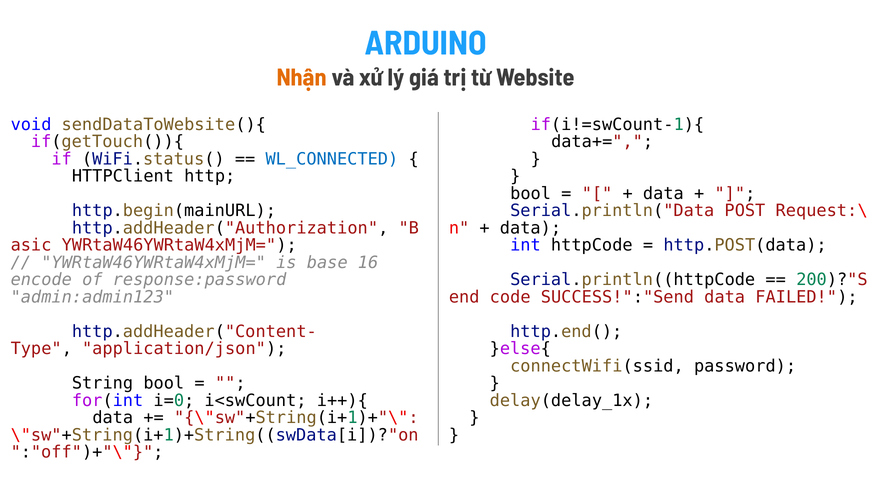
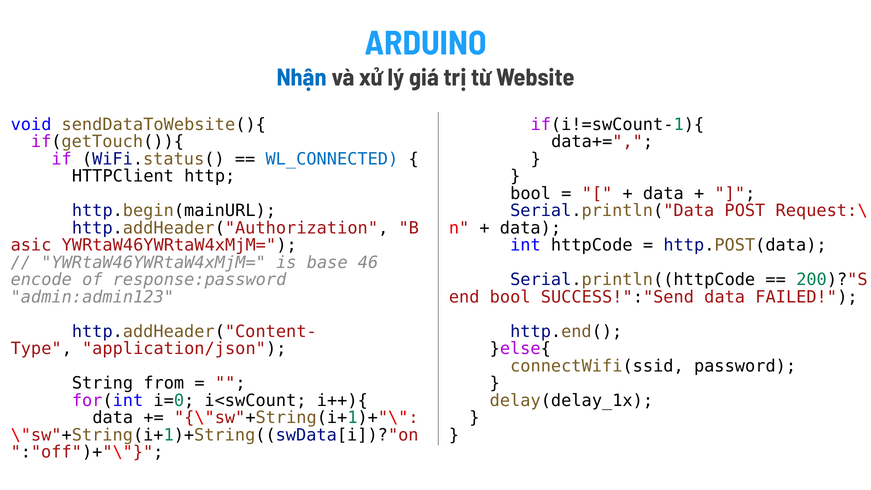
Nhận colour: orange -> blue
16: 16 -> 46
code at (510, 297): code -> bool
String bool: bool -> from
